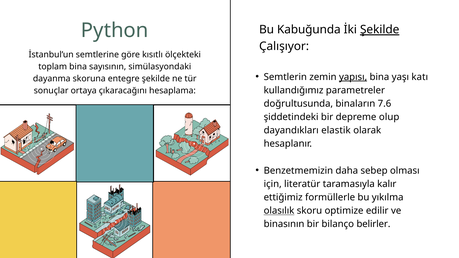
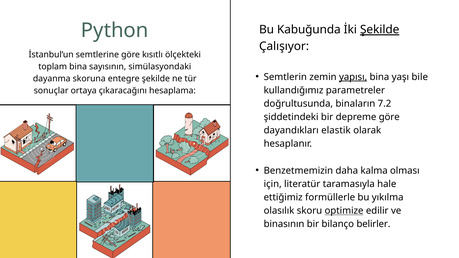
katı: katı -> bile
7.6: 7.6 -> 7.2
depreme olup: olup -> göre
sebep: sebep -> kalma
kalır: kalır -> hale
olasılık underline: present -> none
optimize underline: none -> present
